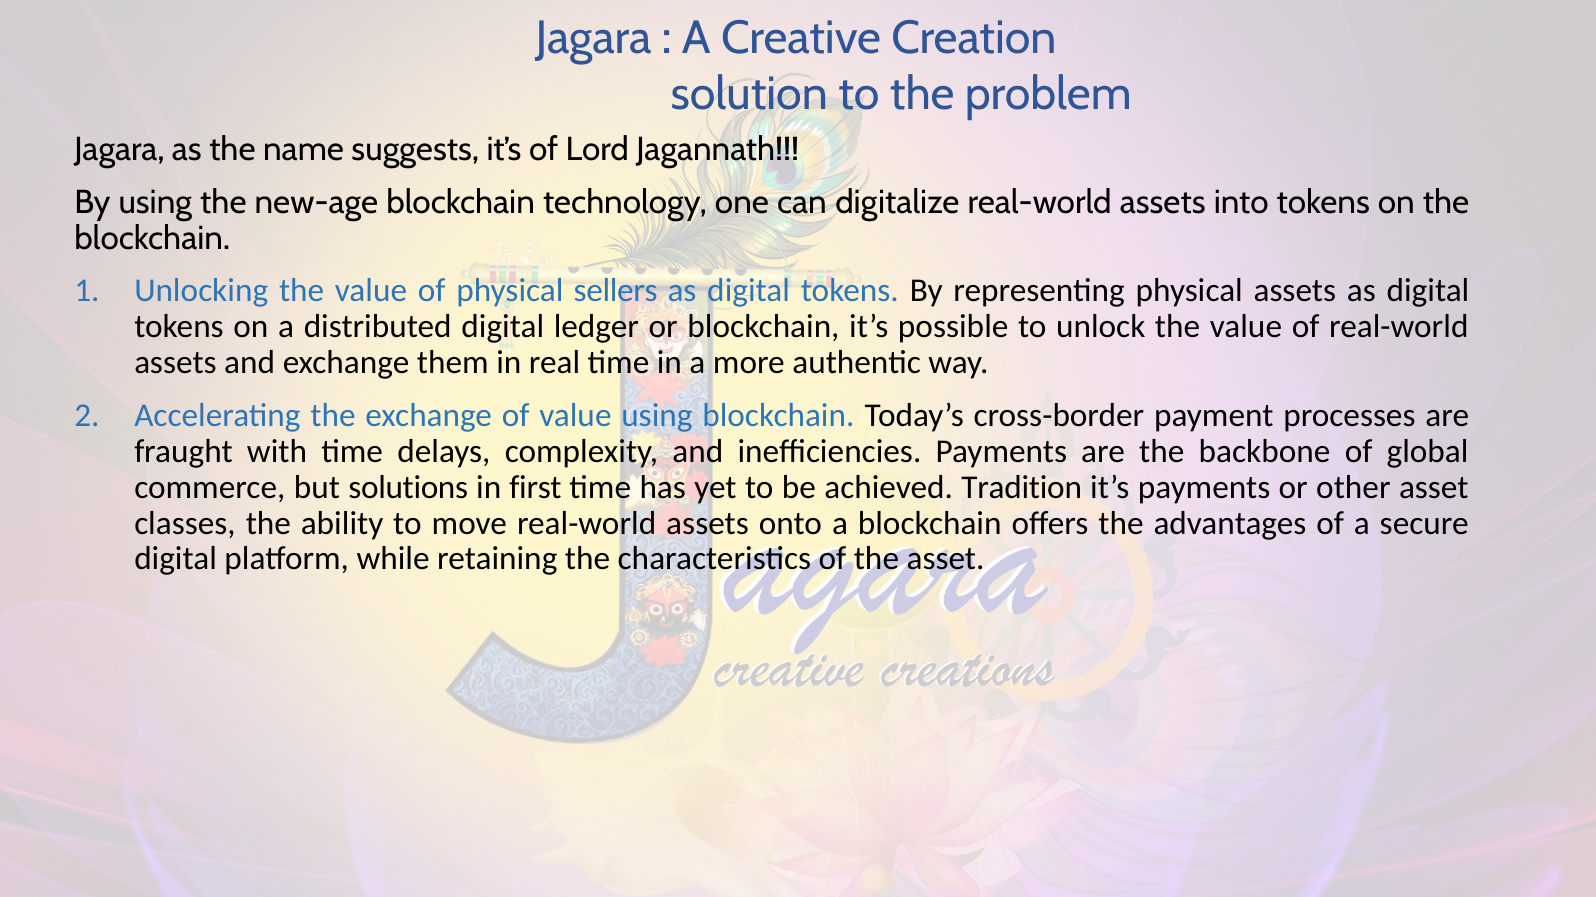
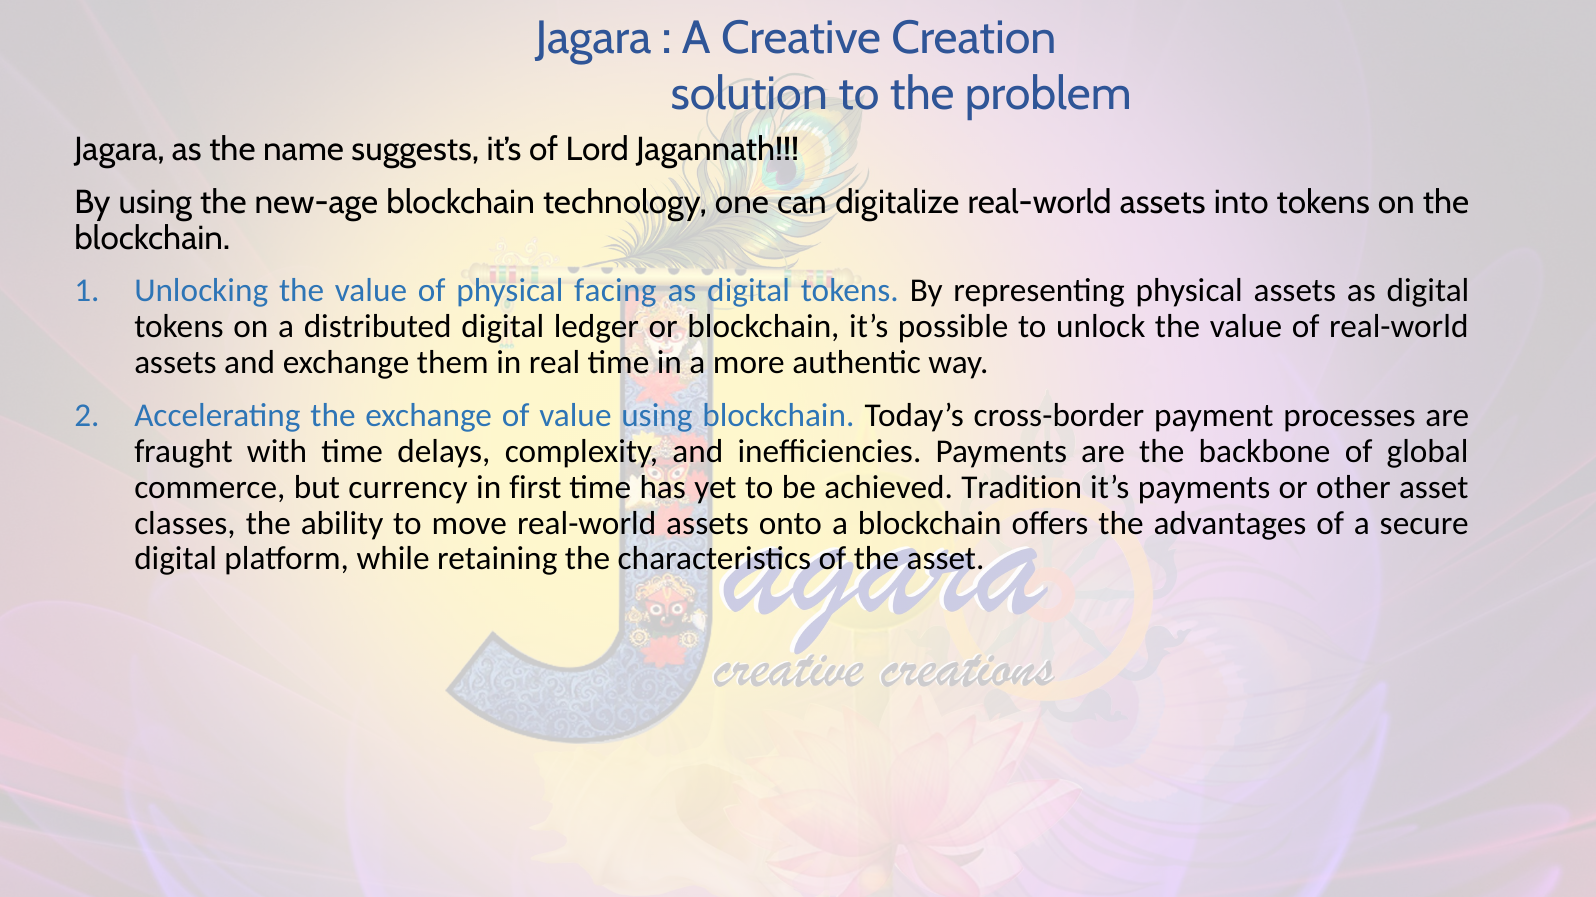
sellers: sellers -> facing
solutions: solutions -> currency
